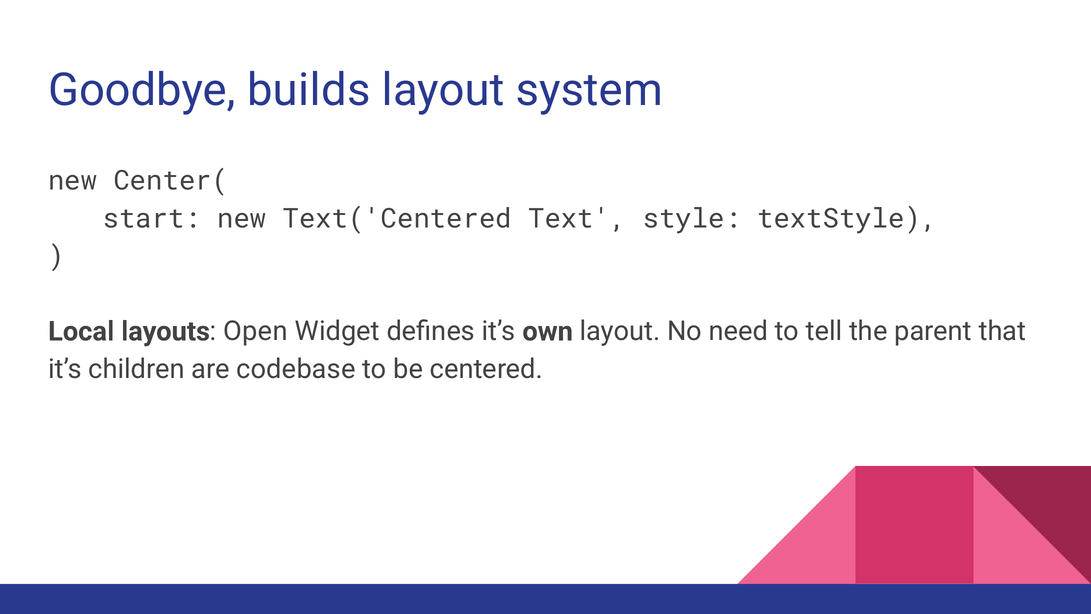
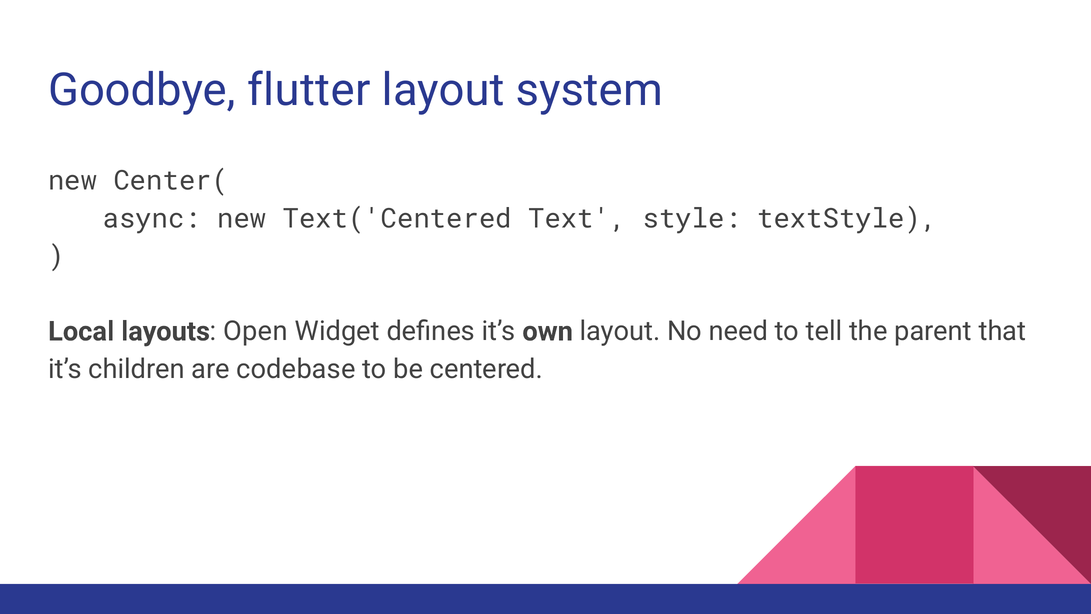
builds: builds -> flutter
start: start -> async
